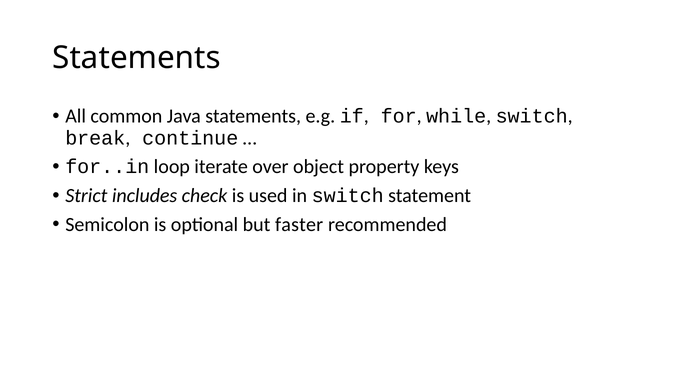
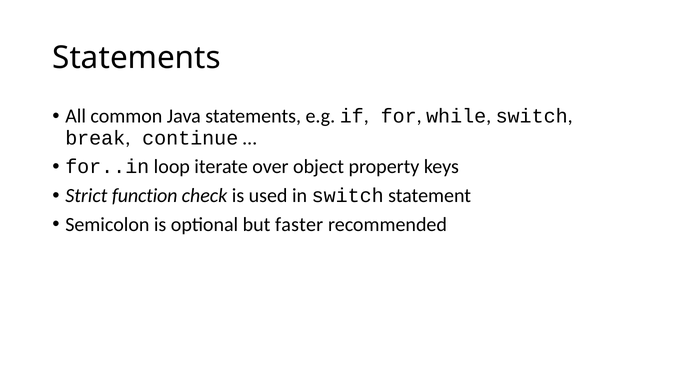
includes: includes -> function
